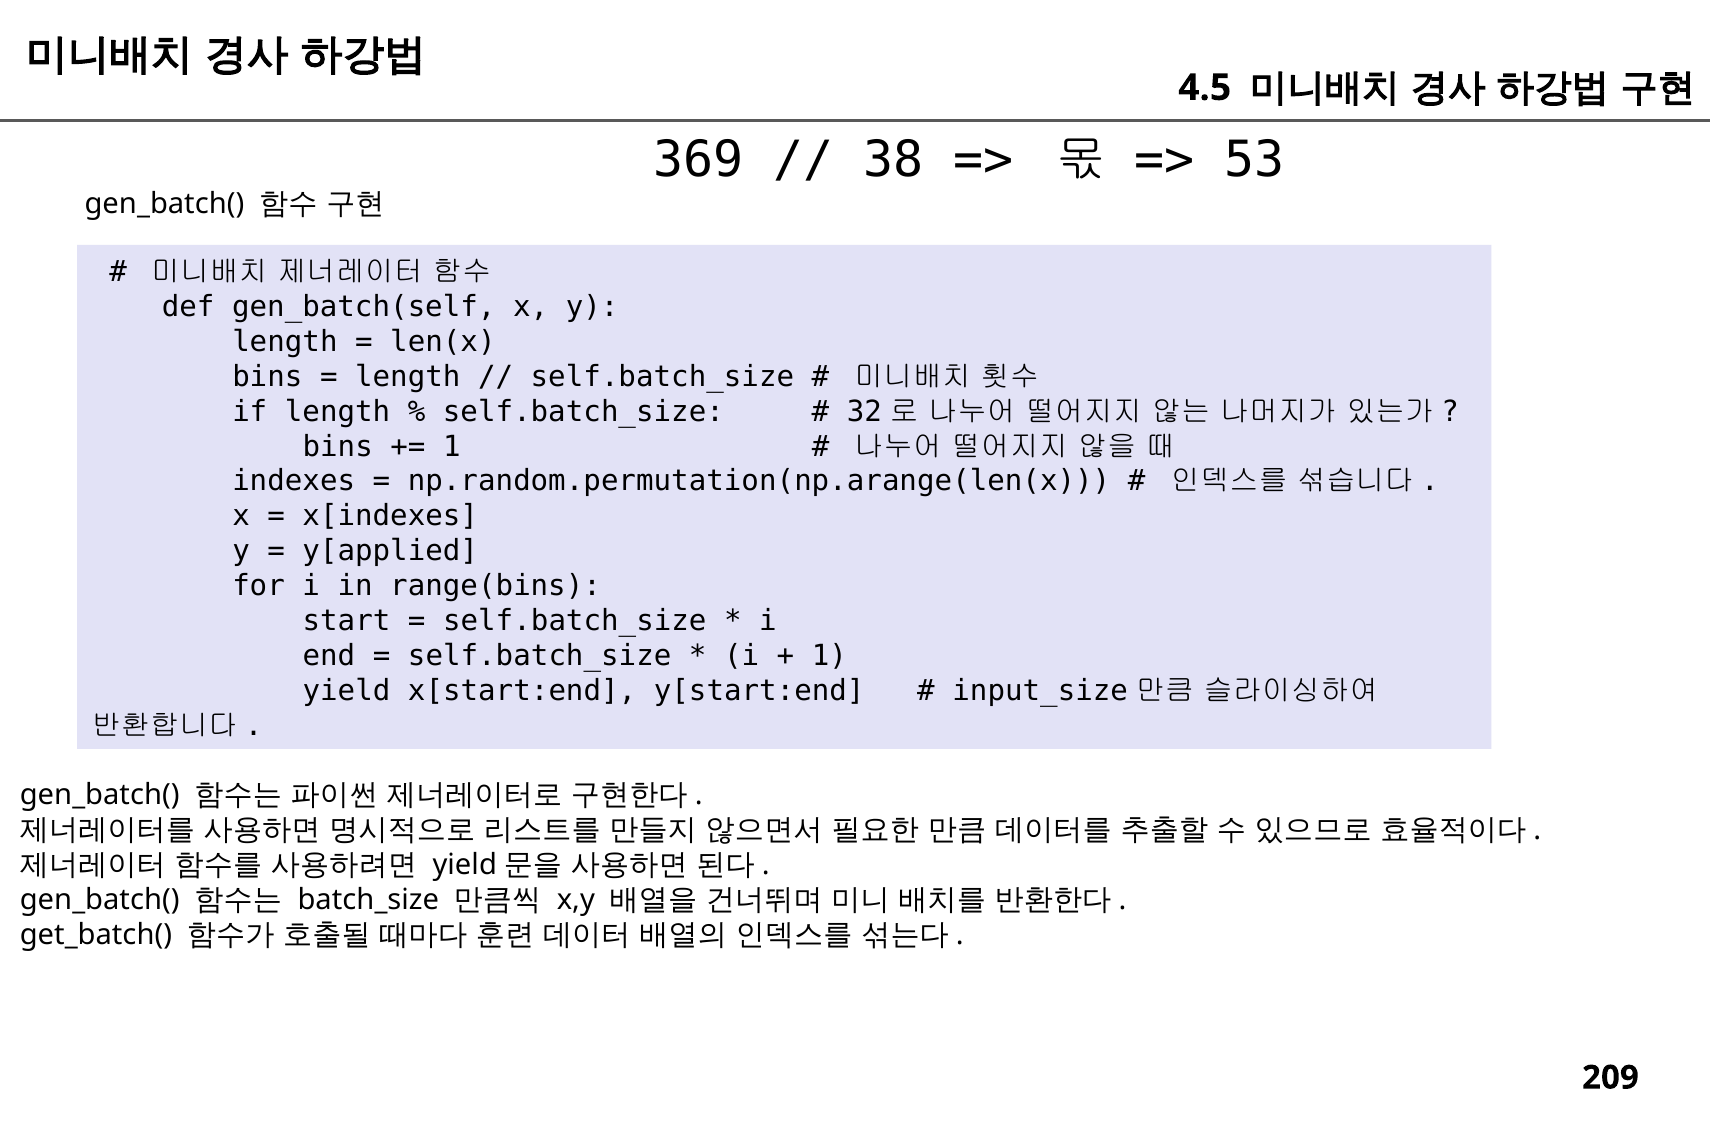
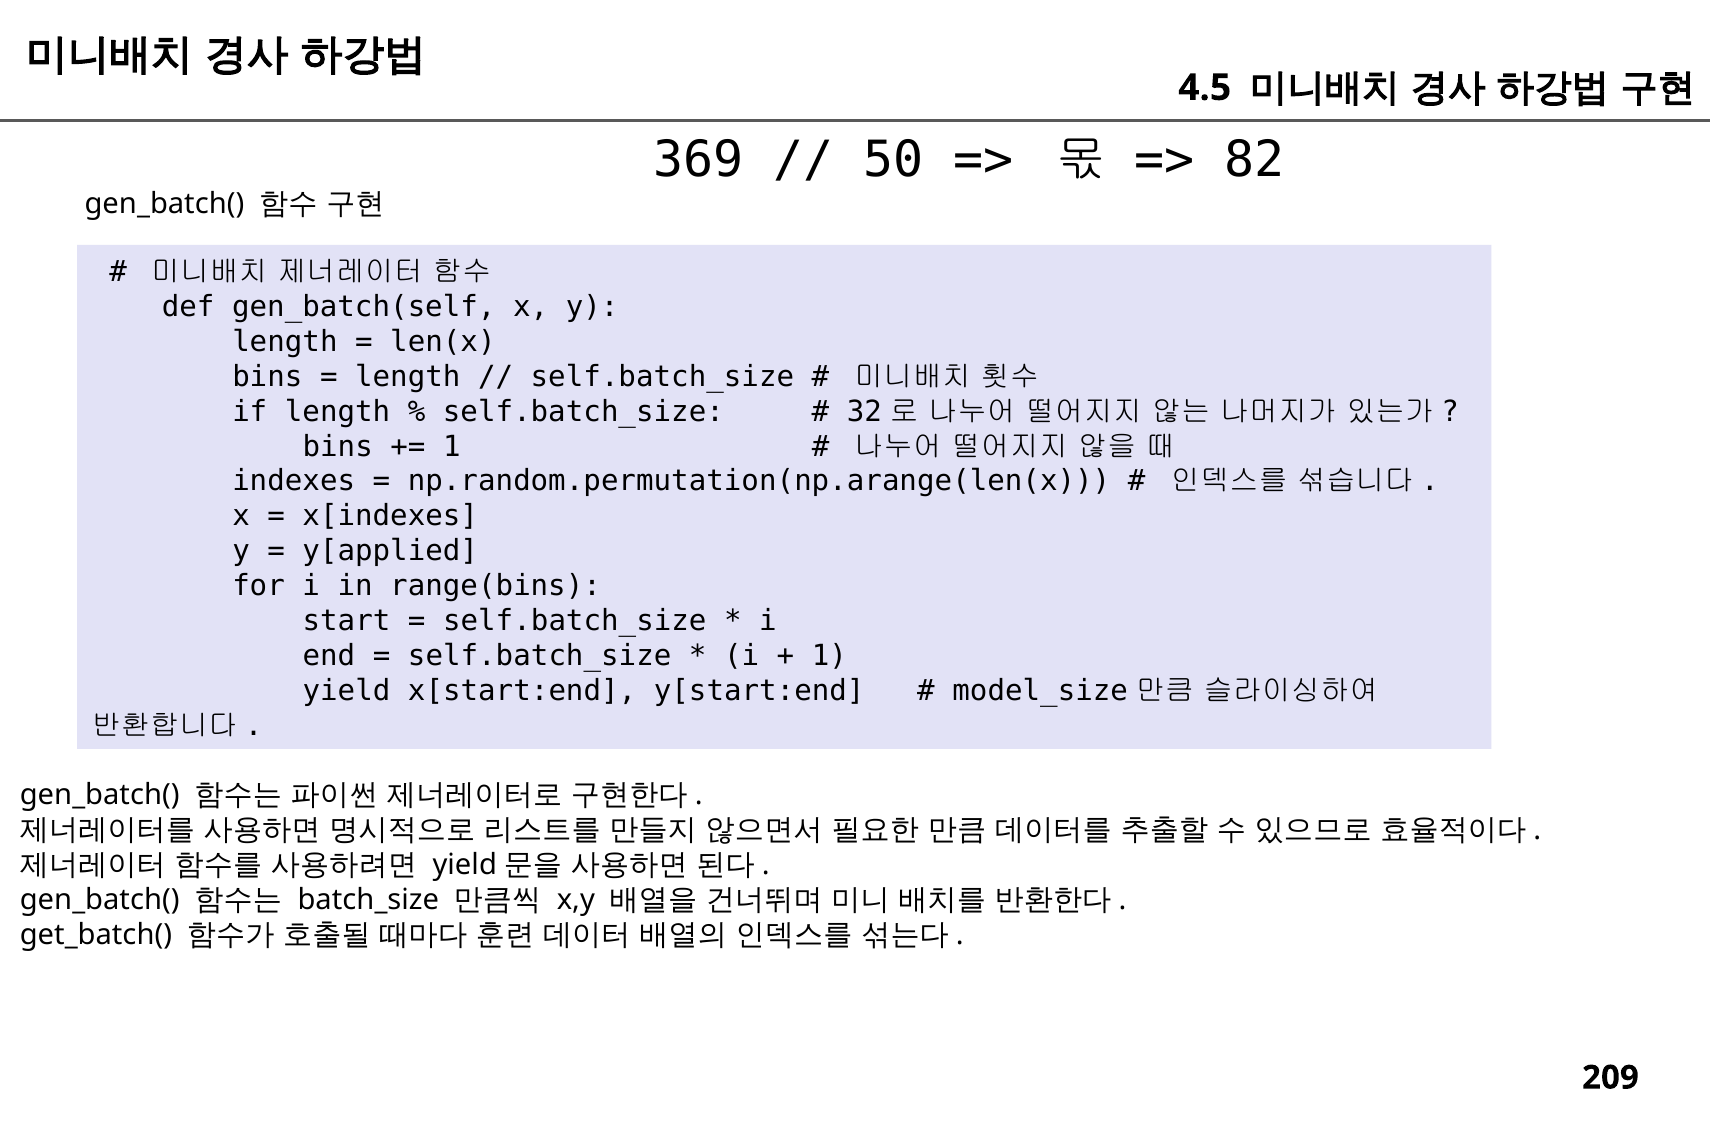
38: 38 -> 50
53: 53 -> 82
input_size: input_size -> model_size
